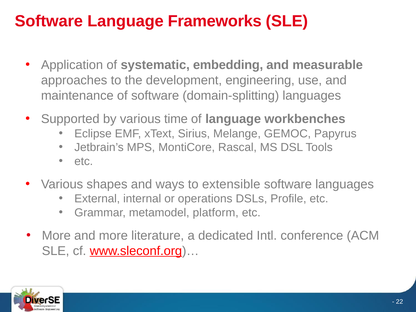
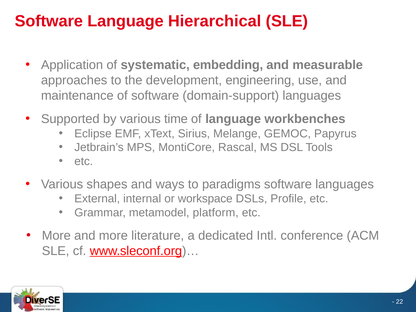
Frameworks: Frameworks -> Hierarchical
domain-splitting: domain-splitting -> domain-support
extensible: extensible -> paradigms
operations: operations -> workspace
